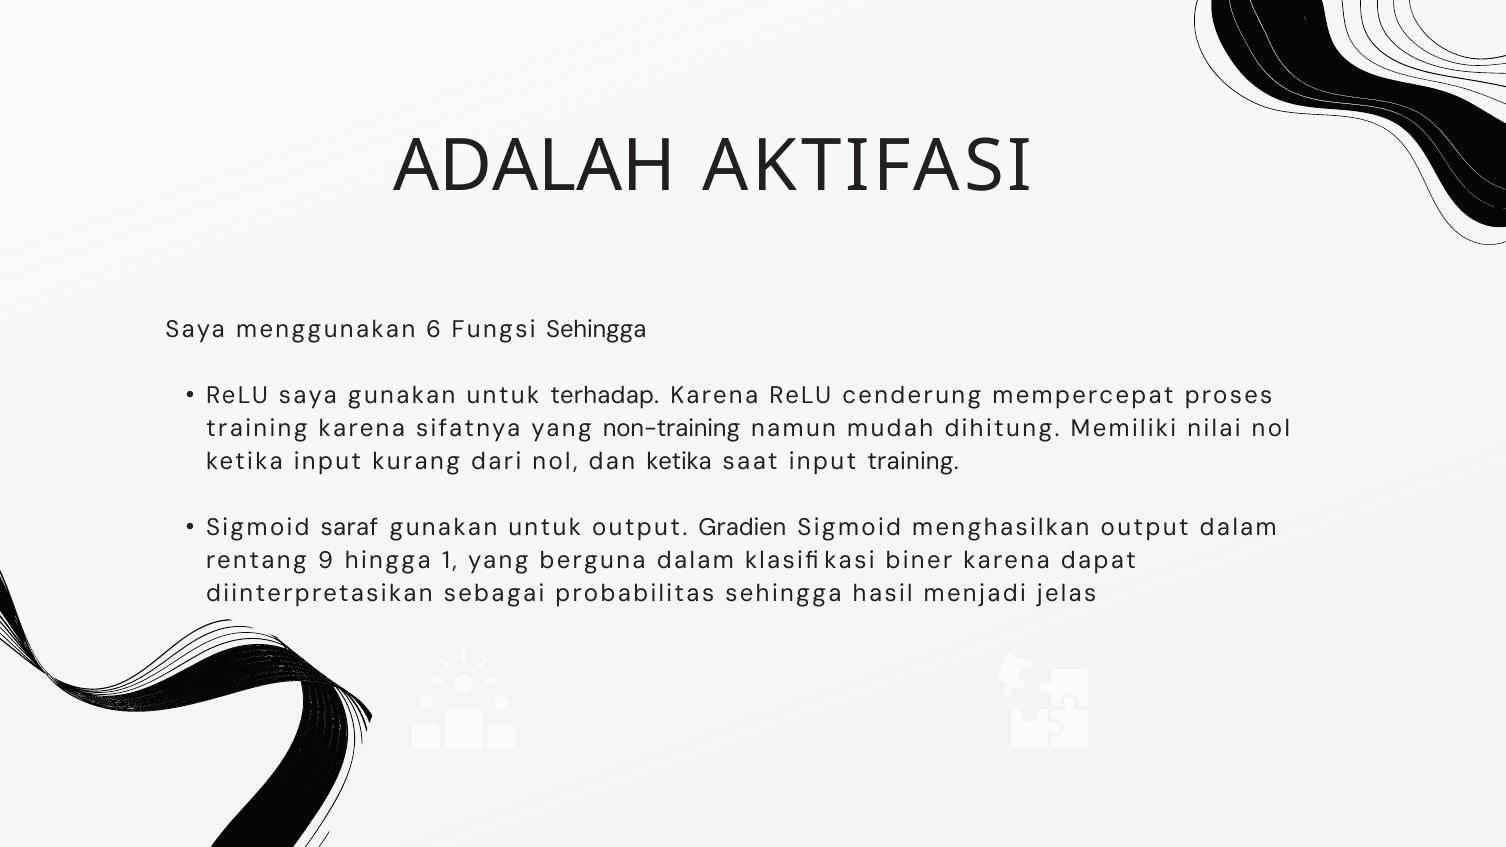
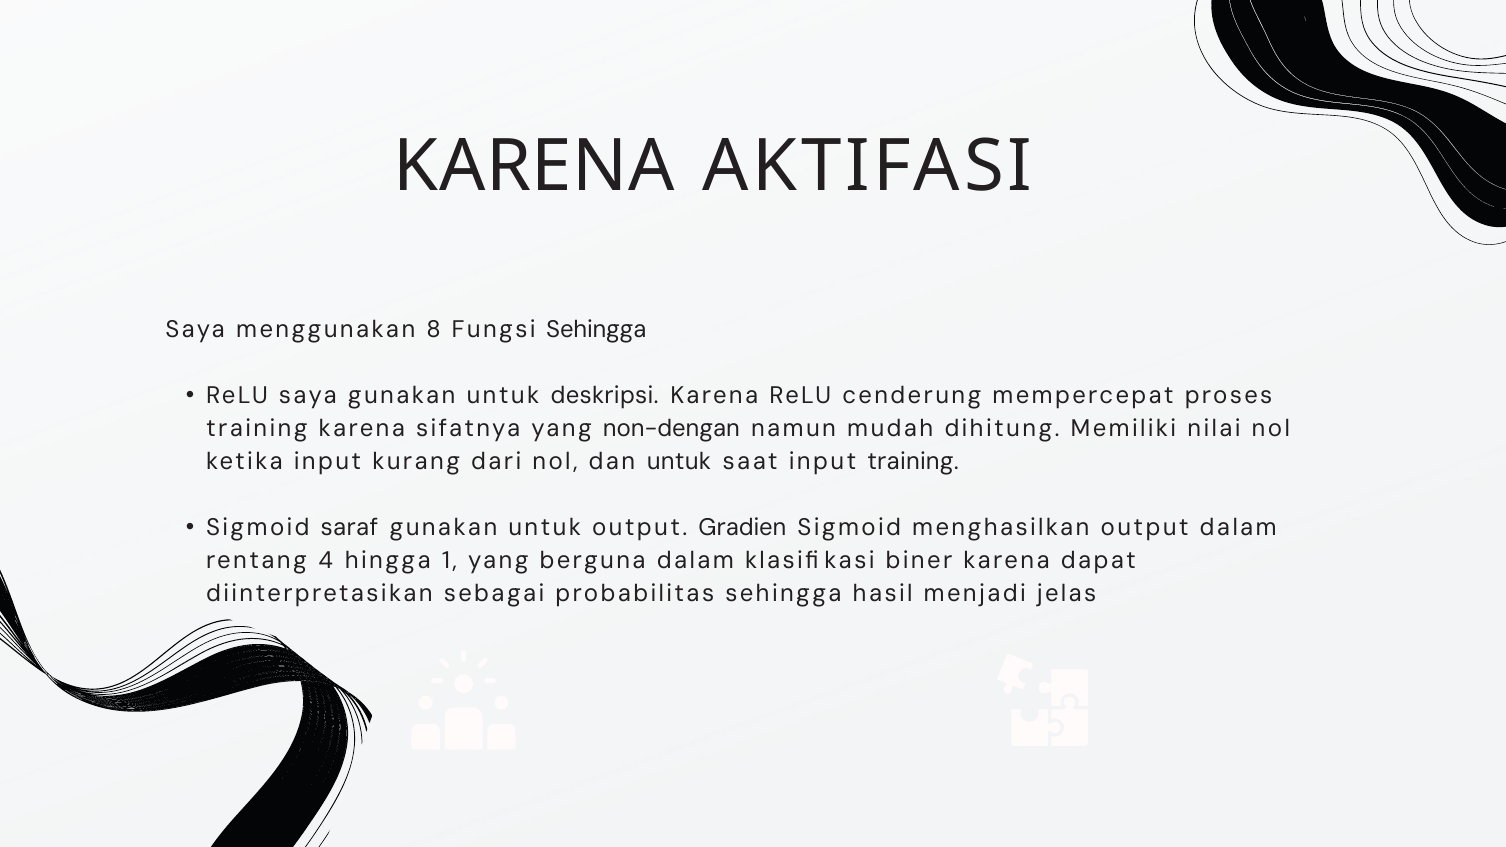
ADALAH at (535, 167): ADALAH -> KARENA
6: 6 -> 8
terhadap: terhadap -> deskripsi
non-training: non-training -> non-dengan
dan ketika: ketika -> untuk
9: 9 -> 4
